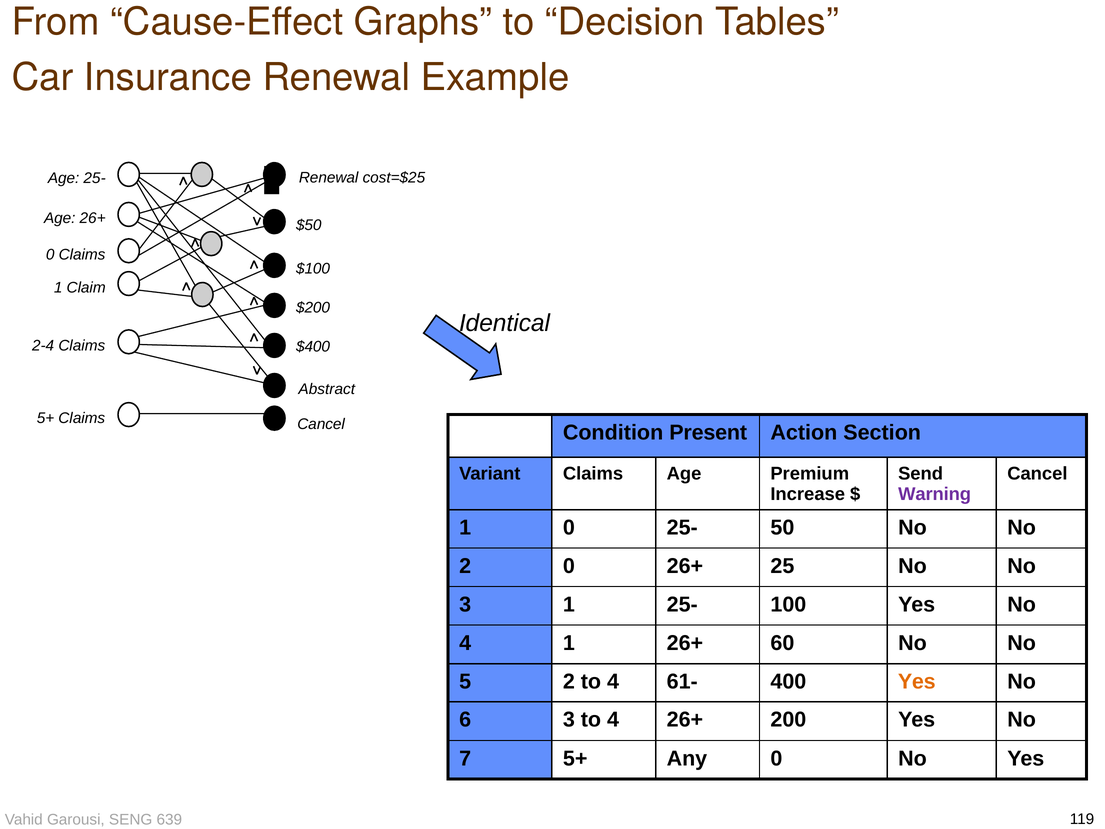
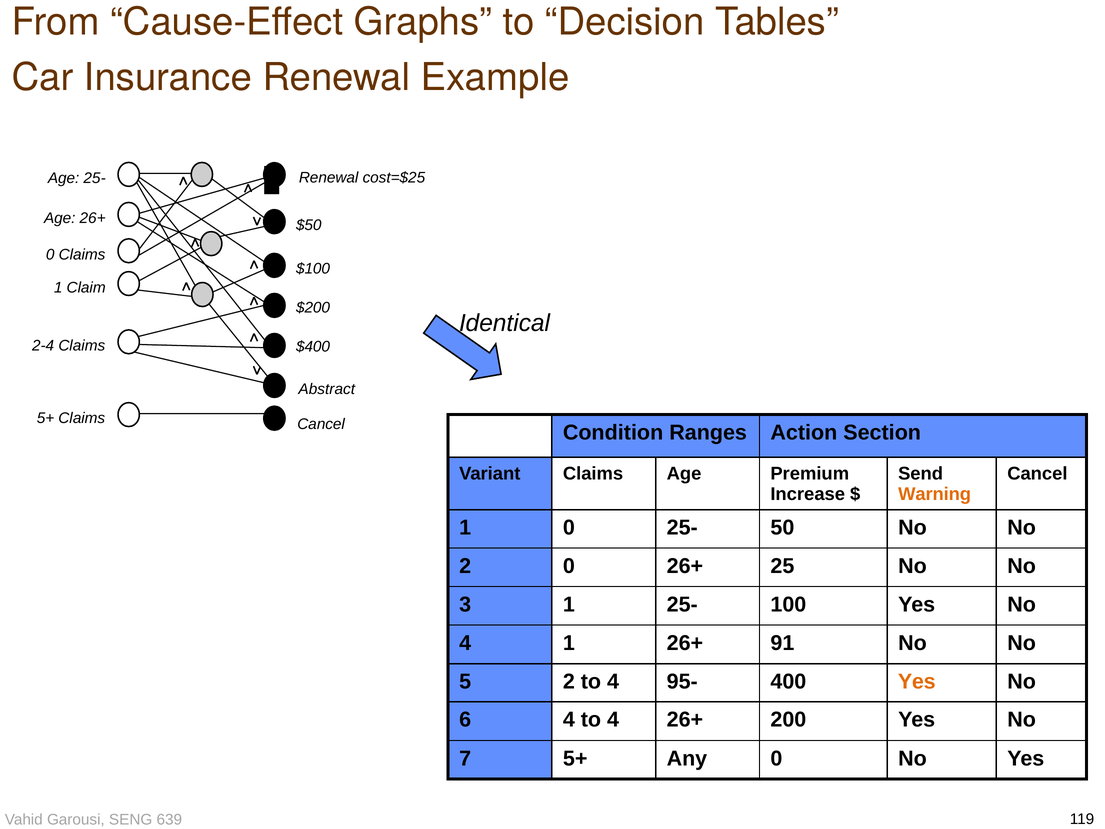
Present: Present -> Ranges
Warning colour: purple -> orange
60: 60 -> 91
61-: 61- -> 95-
6 3: 3 -> 4
